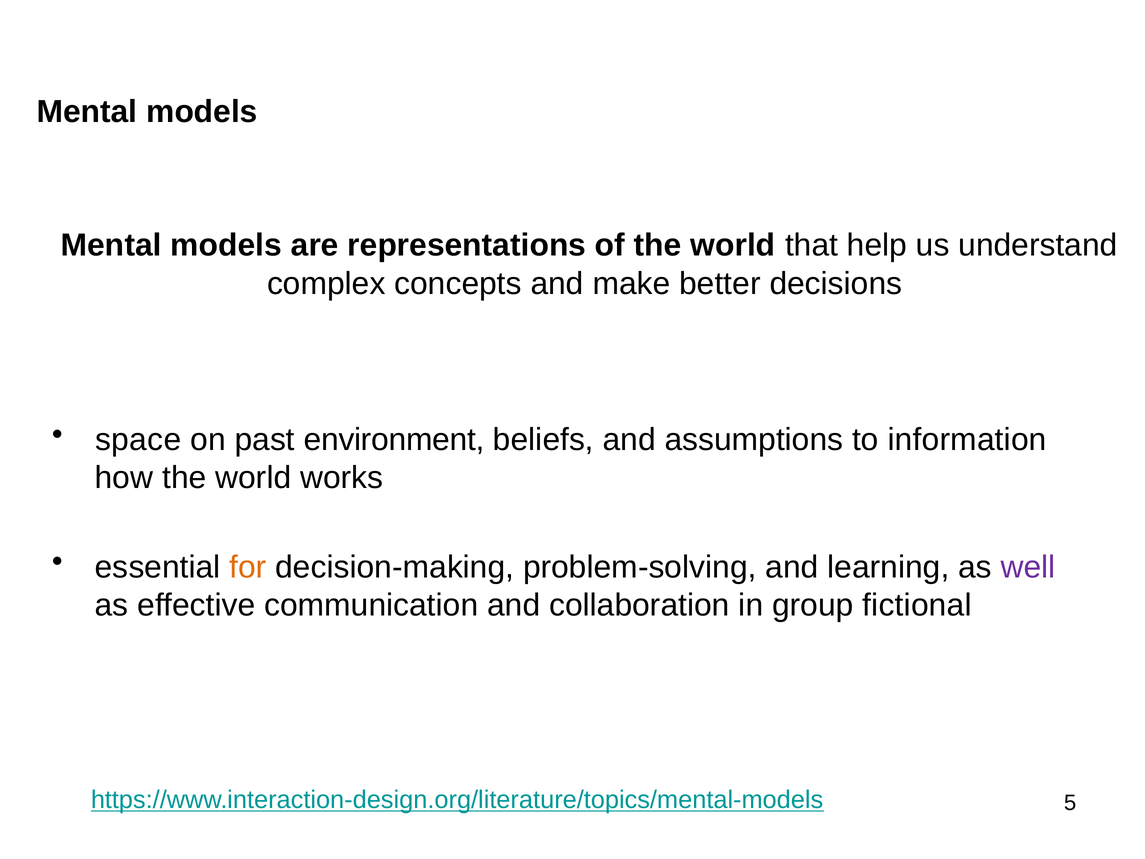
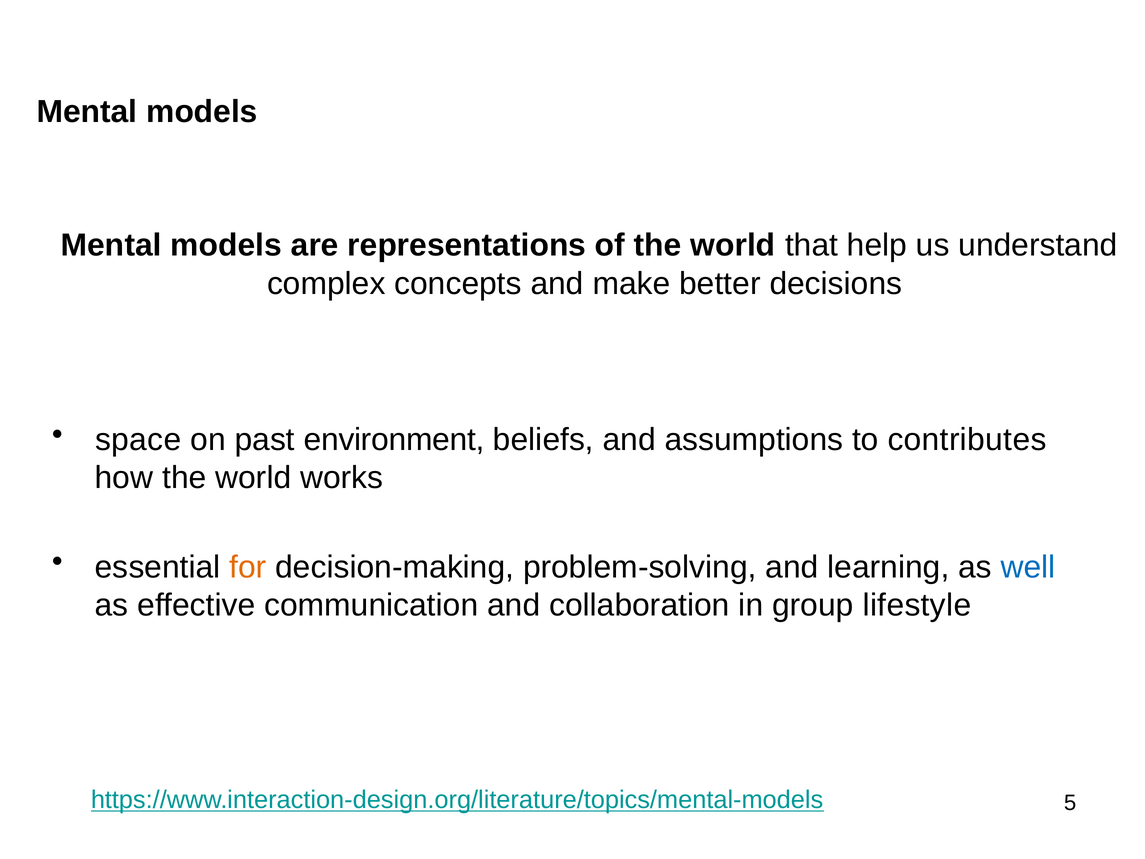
information: information -> contributes
well colour: purple -> blue
fictional: fictional -> lifestyle
